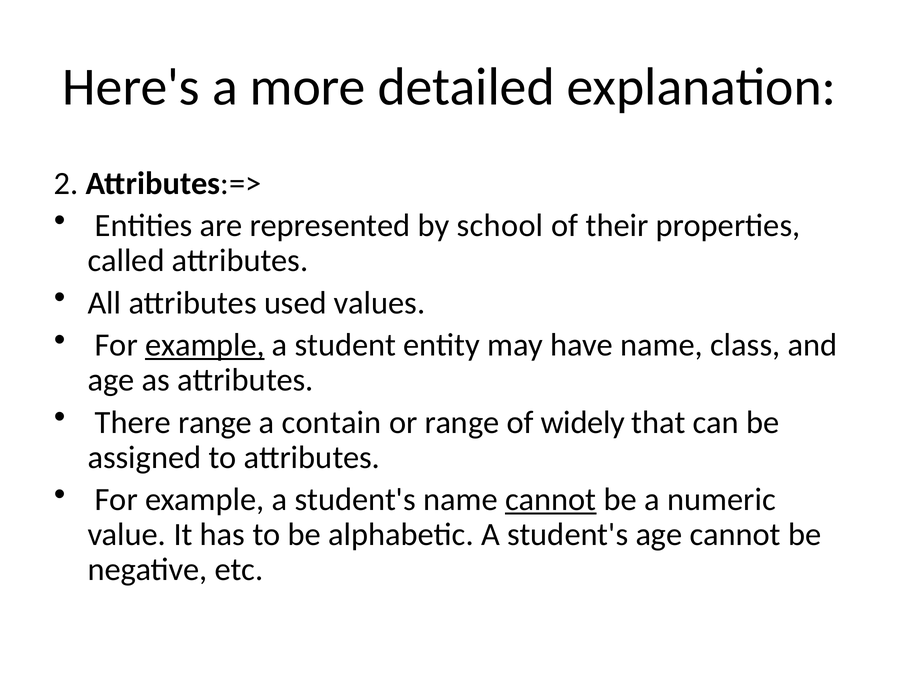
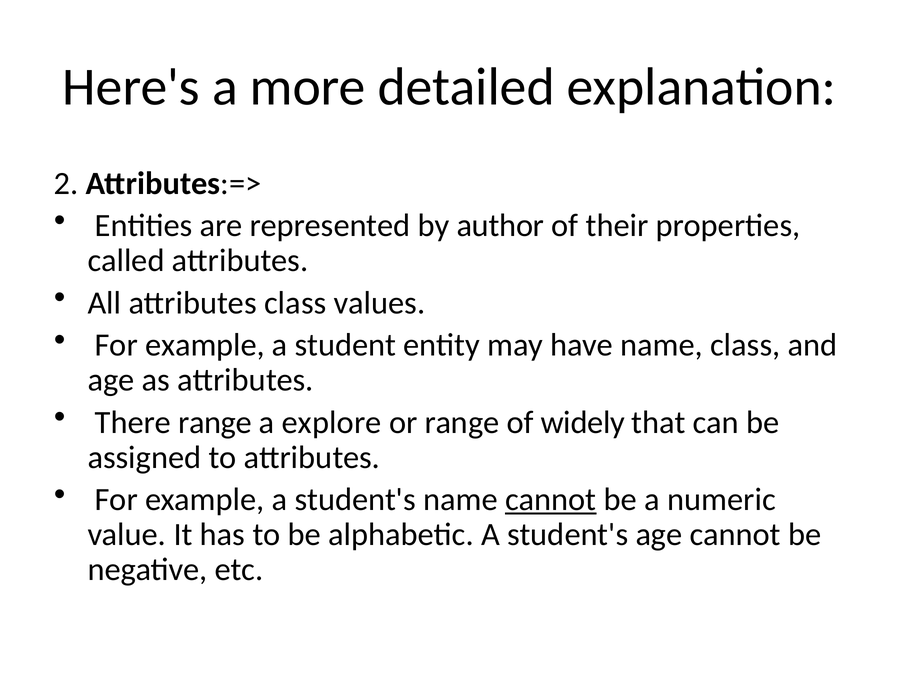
school: school -> author
attributes used: used -> class
example at (205, 345) underline: present -> none
contain: contain -> explore
